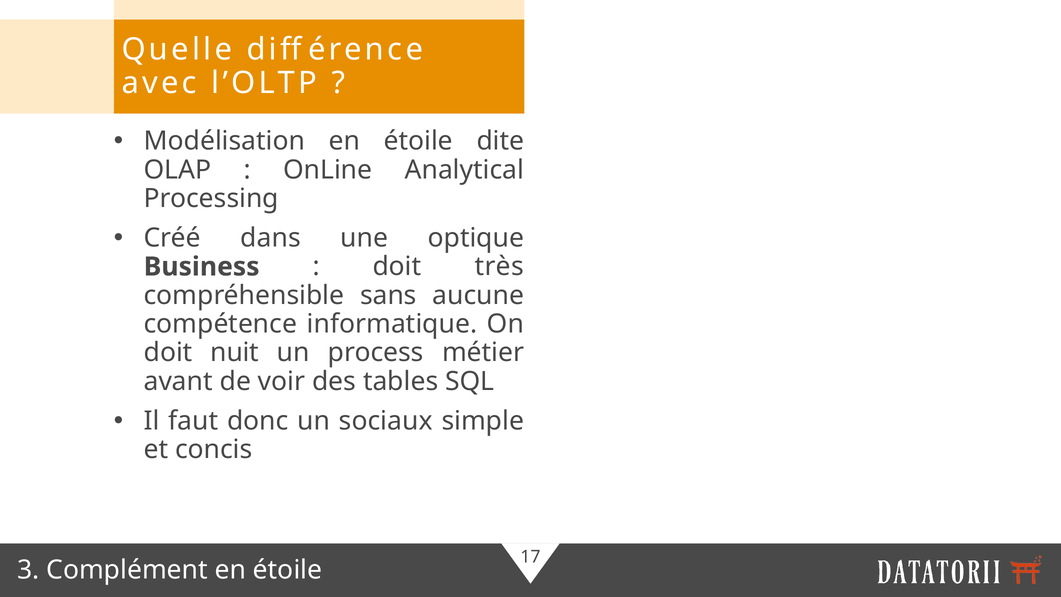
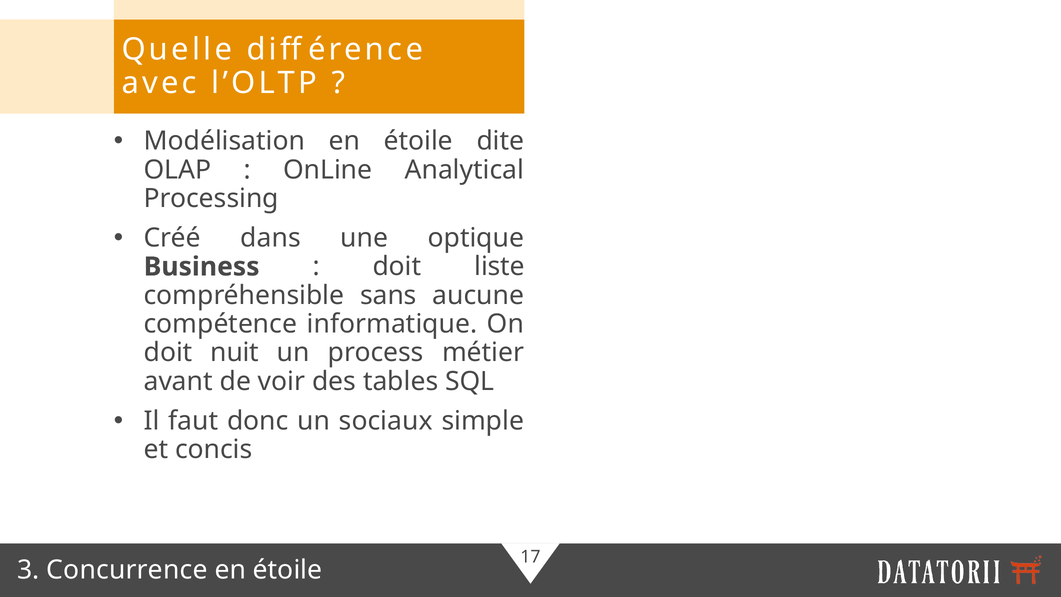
très: très -> liste
Complément: Complément -> Concurrence
